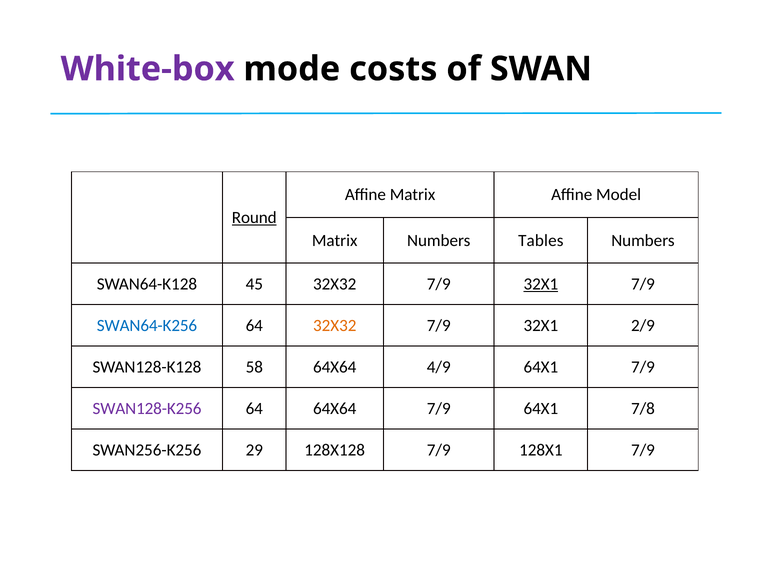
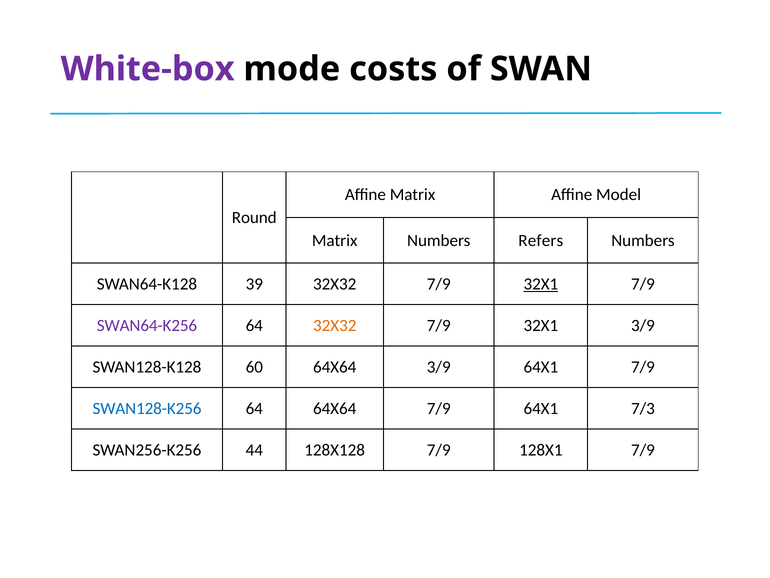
Round underline: present -> none
Tables: Tables -> Refers
45: 45 -> 39
SWAN64-K256 colour: blue -> purple
32X1 2/9: 2/9 -> 3/9
58: 58 -> 60
64X64 4/9: 4/9 -> 3/9
SWAN128-K256 colour: purple -> blue
7/8: 7/8 -> 7/3
29: 29 -> 44
